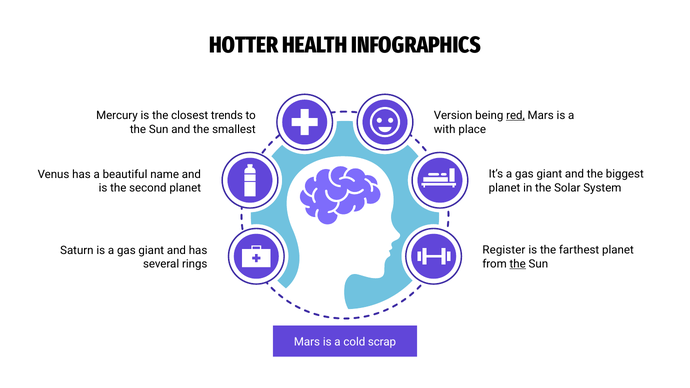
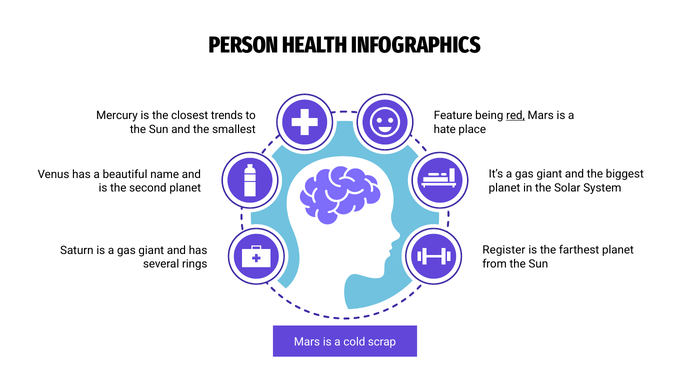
HOTTER: HOTTER -> PERSON
Version: Version -> Feature
with: with -> hate
the at (518, 264) underline: present -> none
